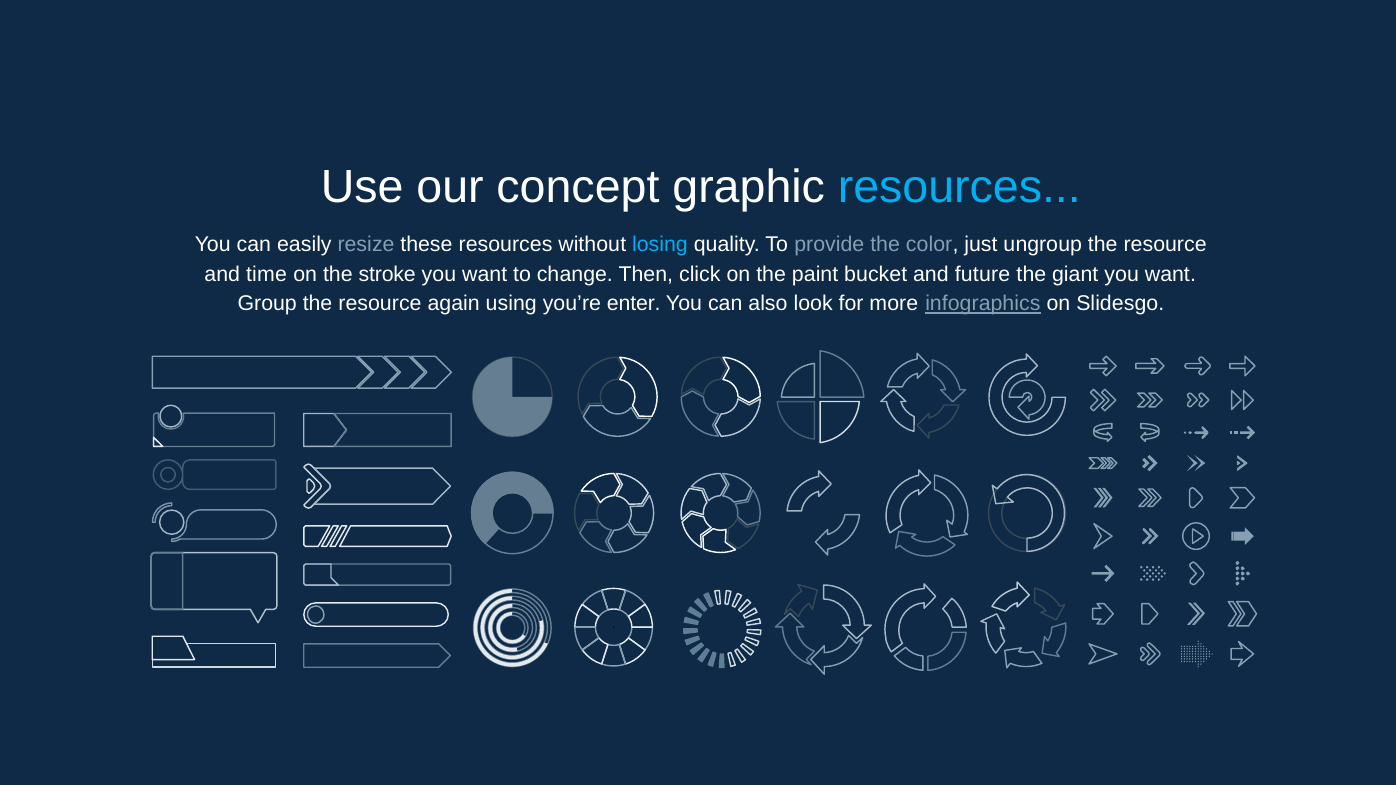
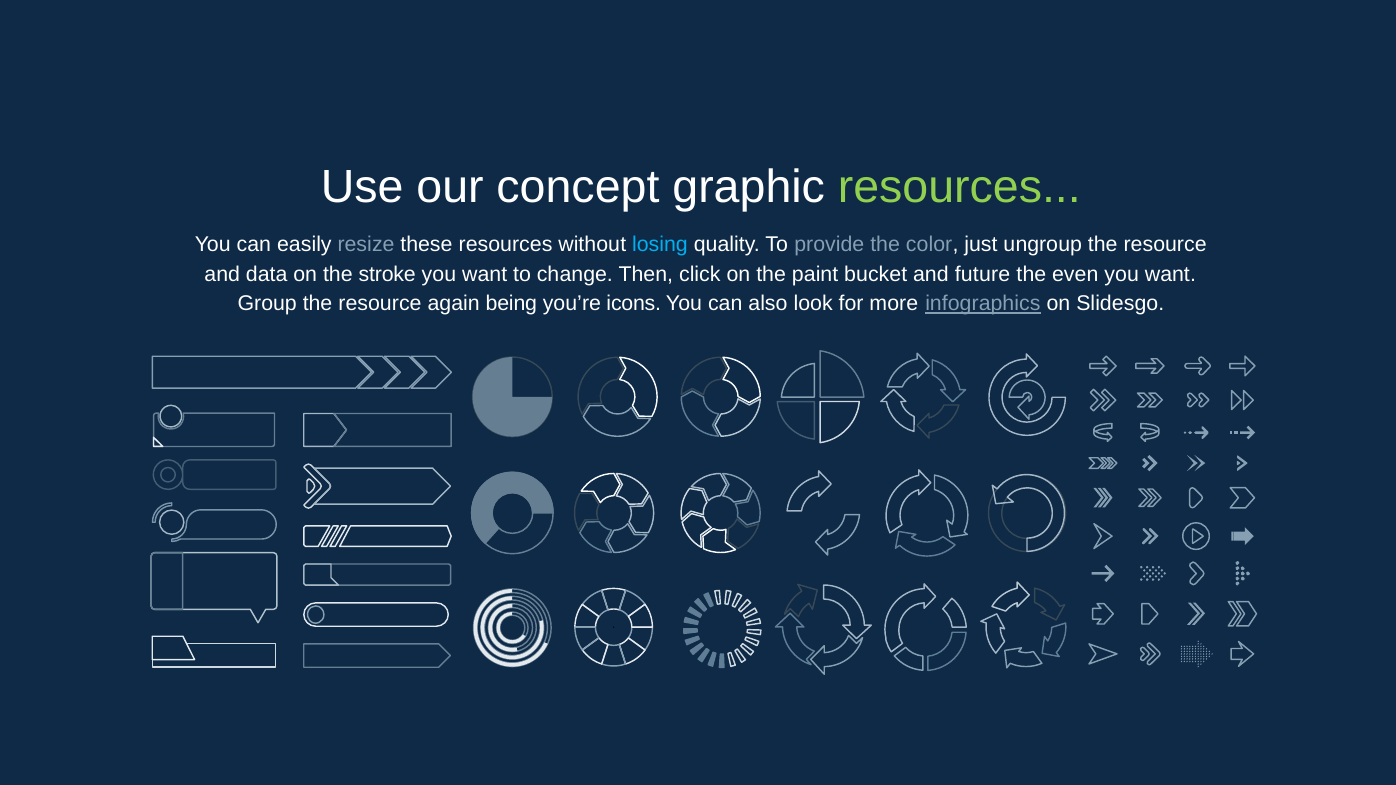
resources at (959, 188) colour: light blue -> light green
time: time -> data
giant: giant -> even
using: using -> being
enter: enter -> icons
